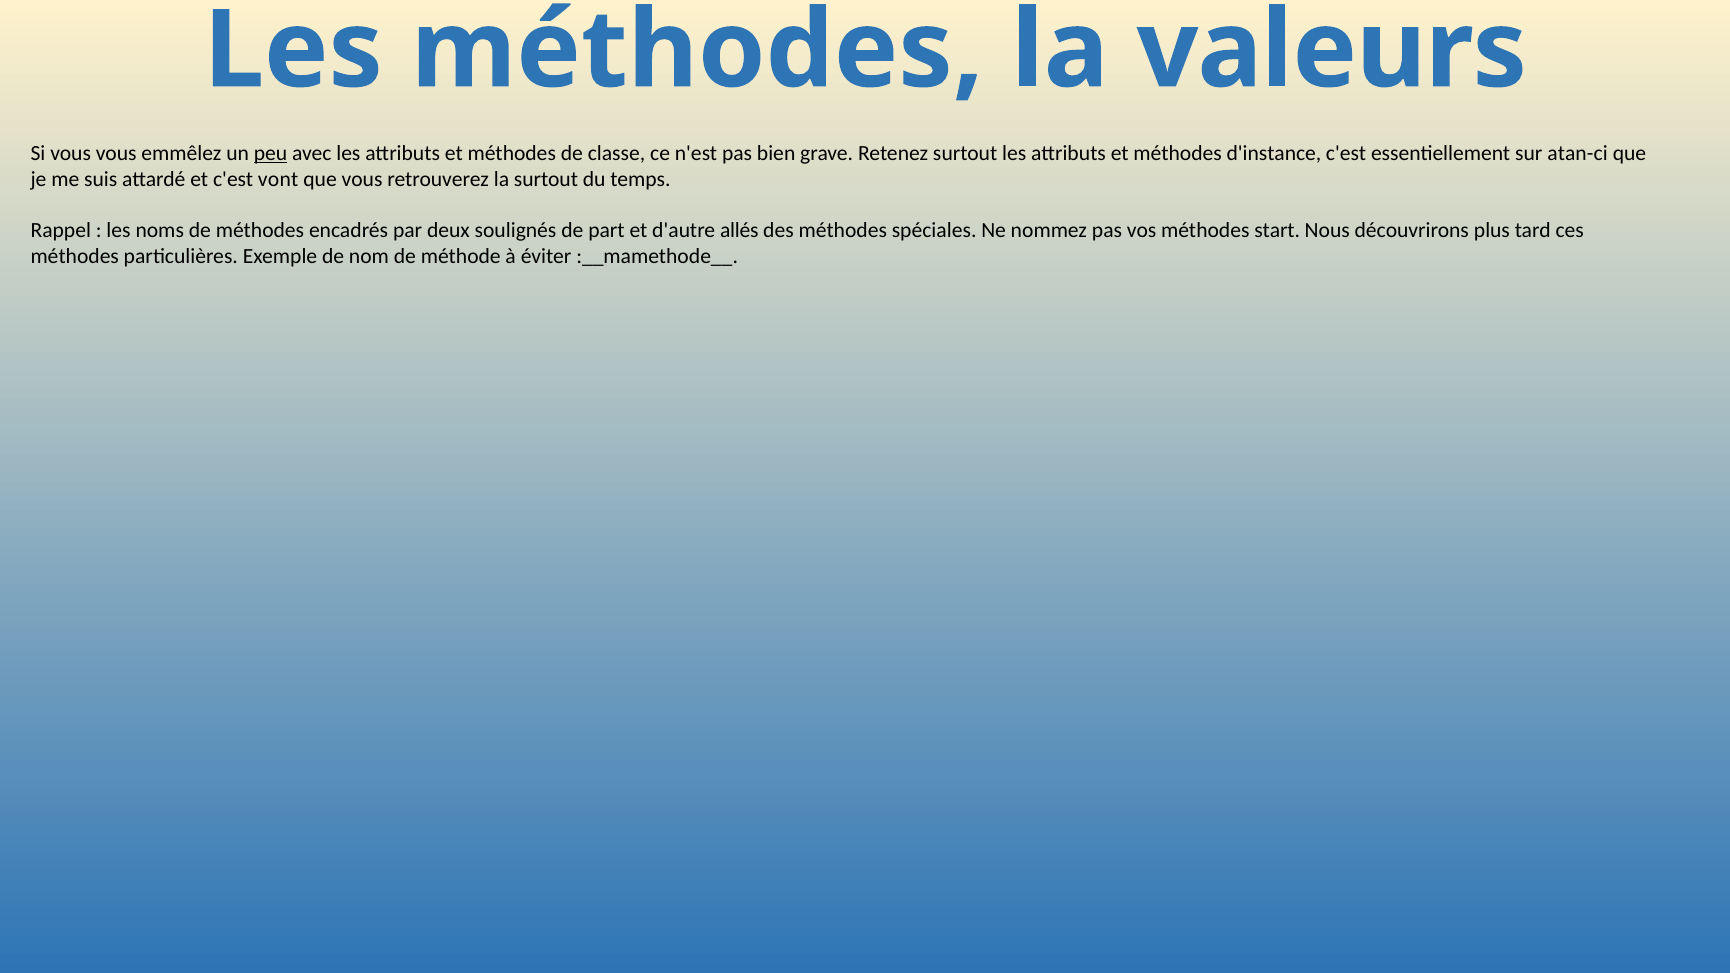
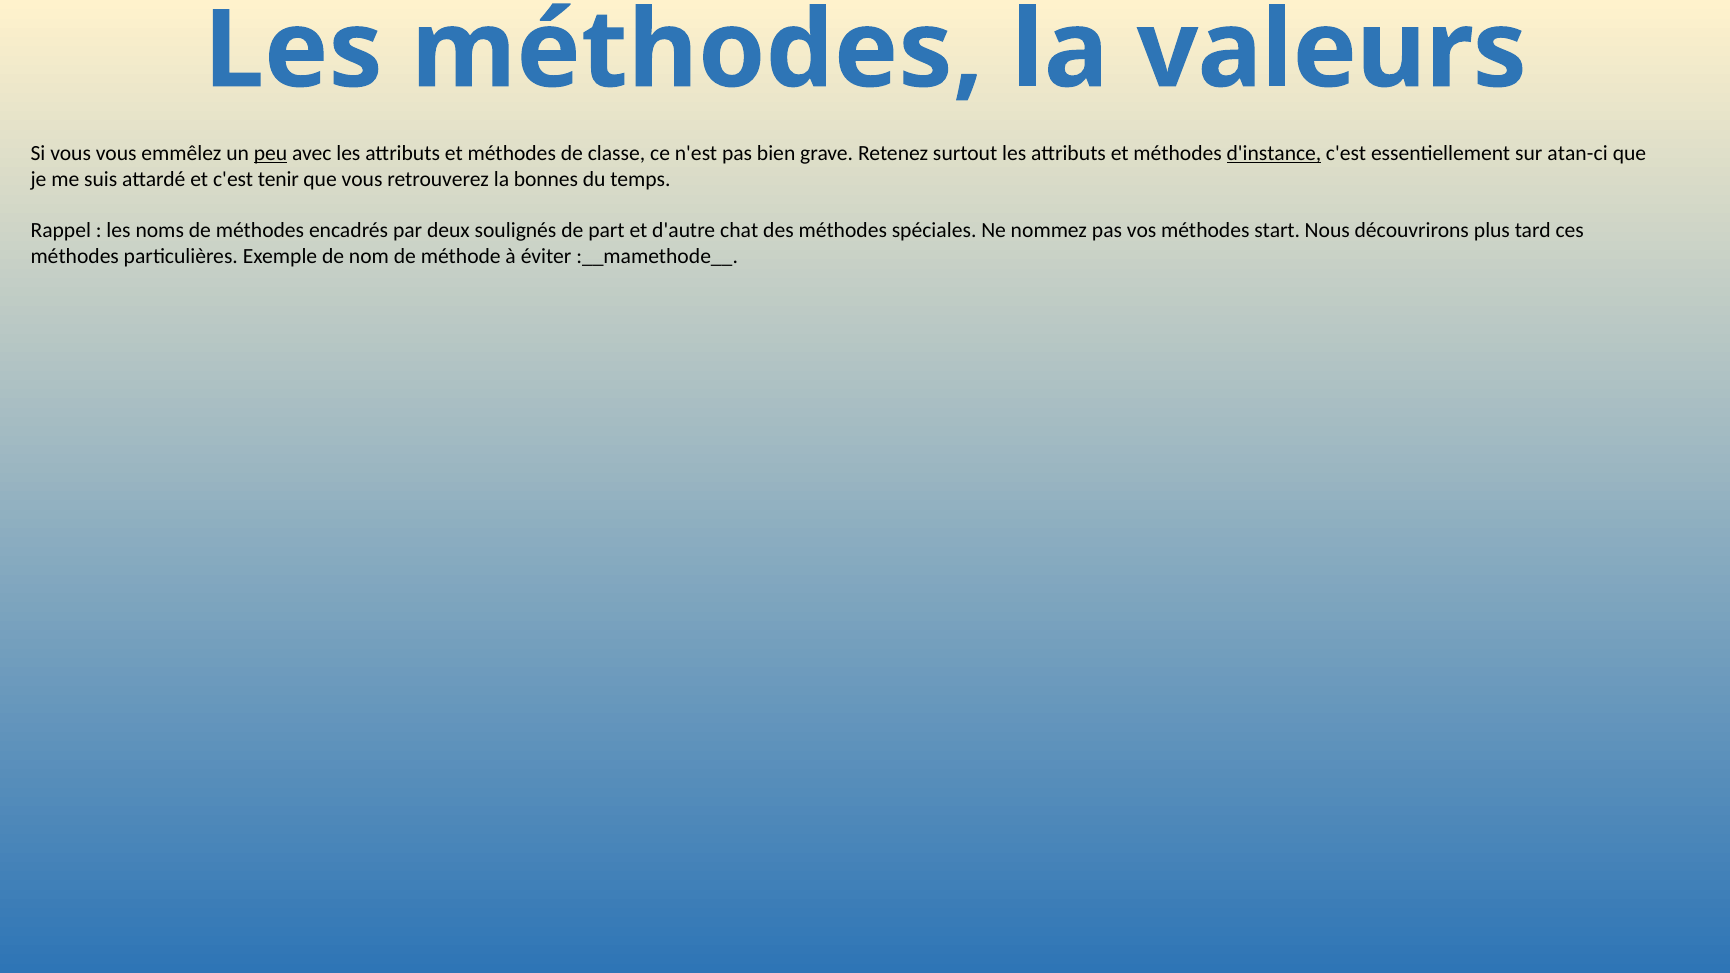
d'instance underline: none -> present
vont: vont -> tenir
la surtout: surtout -> bonnes
allés: allés -> chat
